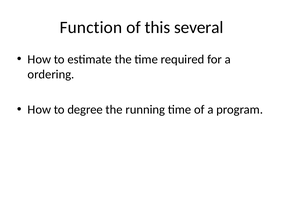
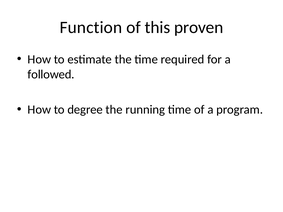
several: several -> proven
ordering: ordering -> followed
